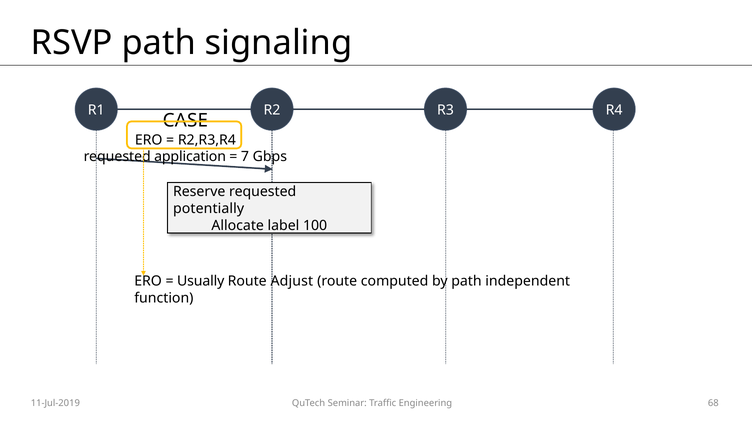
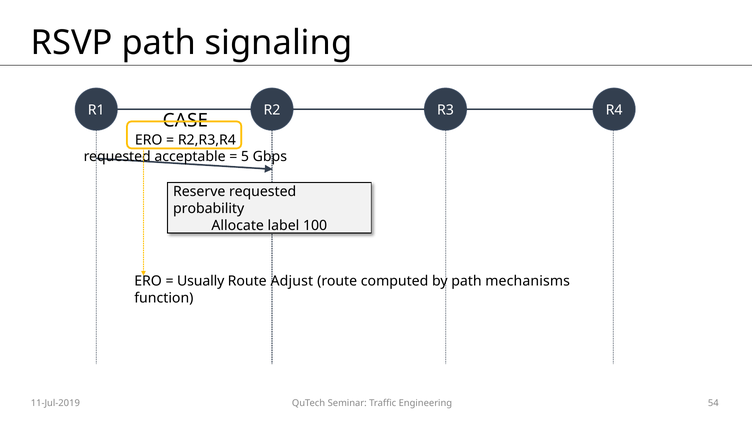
application: application -> acceptable
7: 7 -> 5
potentially: potentially -> probability
independent: independent -> mechanisms
68: 68 -> 54
